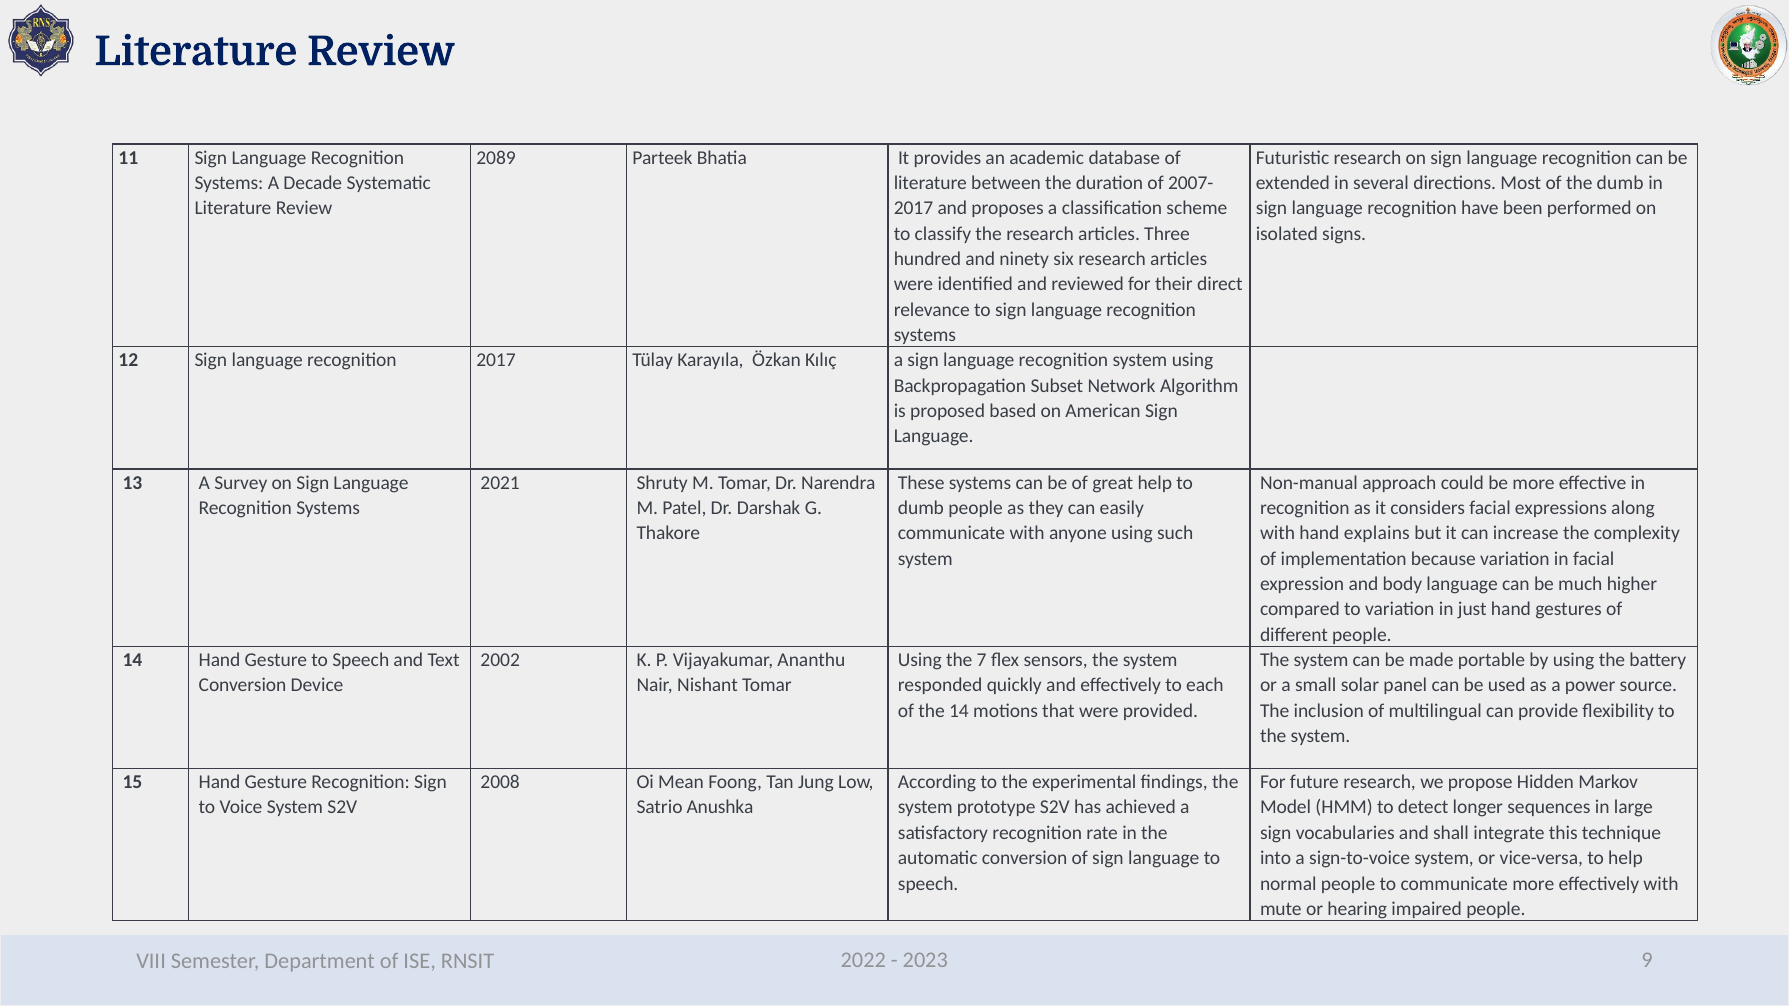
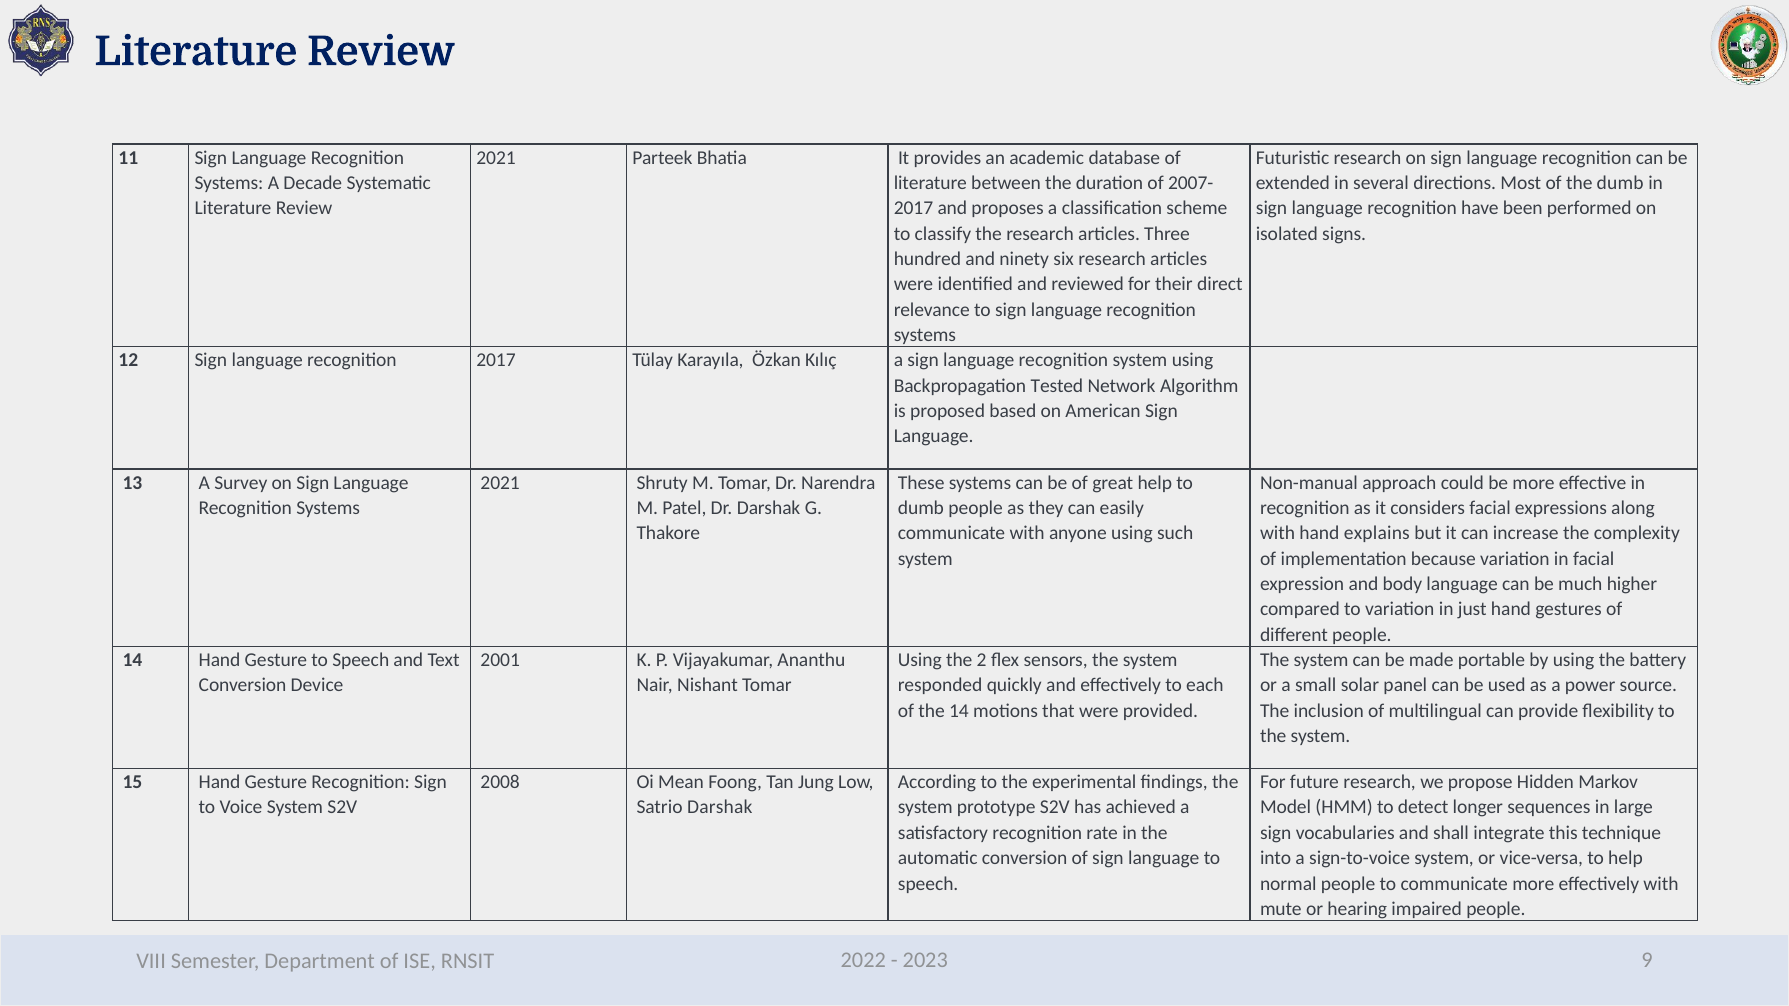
2089 at (496, 158): 2089 -> 2021
Subset: Subset -> Tested
2002: 2002 -> 2001
7: 7 -> 2
Satrio Anushka: Anushka -> Darshak
